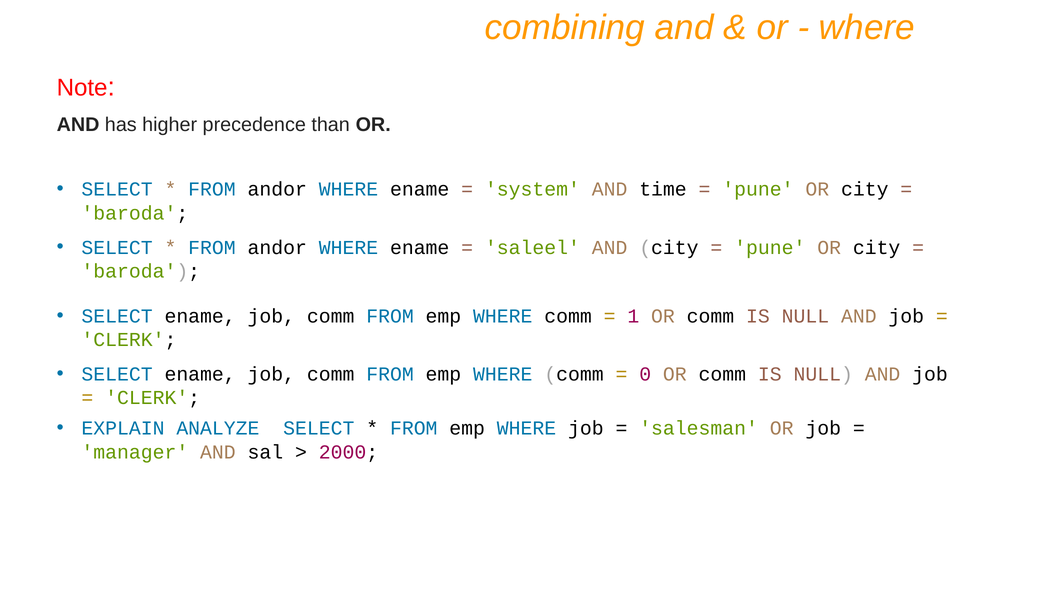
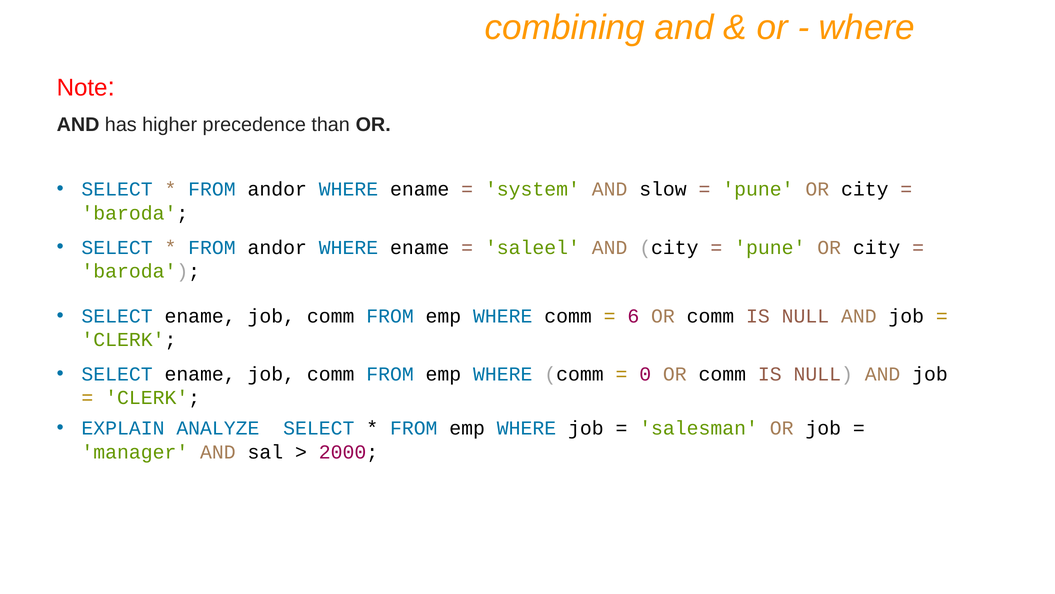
time: time -> slow
1: 1 -> 6
